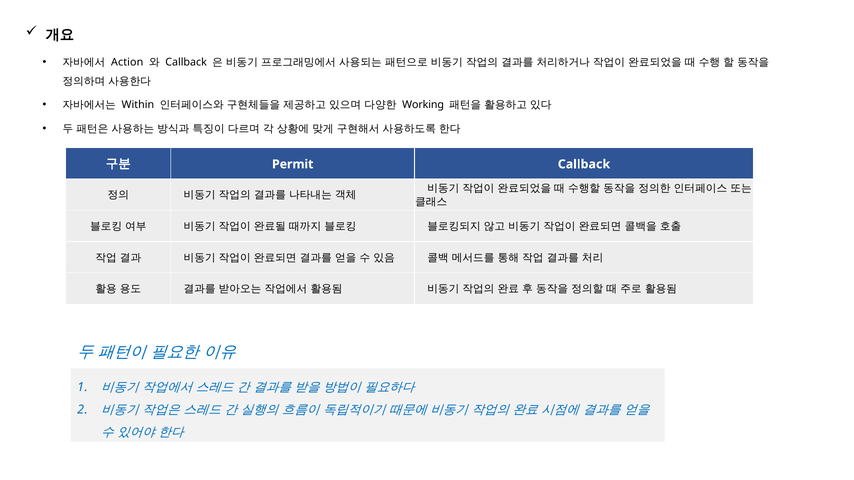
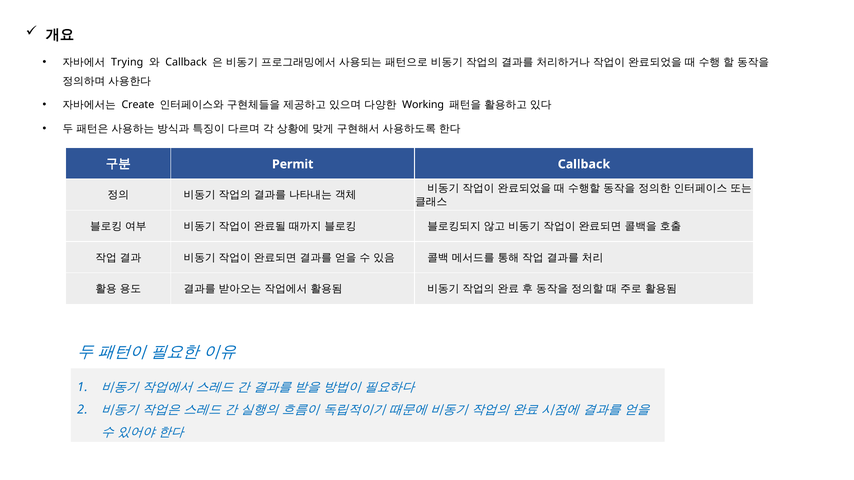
Action: Action -> Trying
Within: Within -> Create
